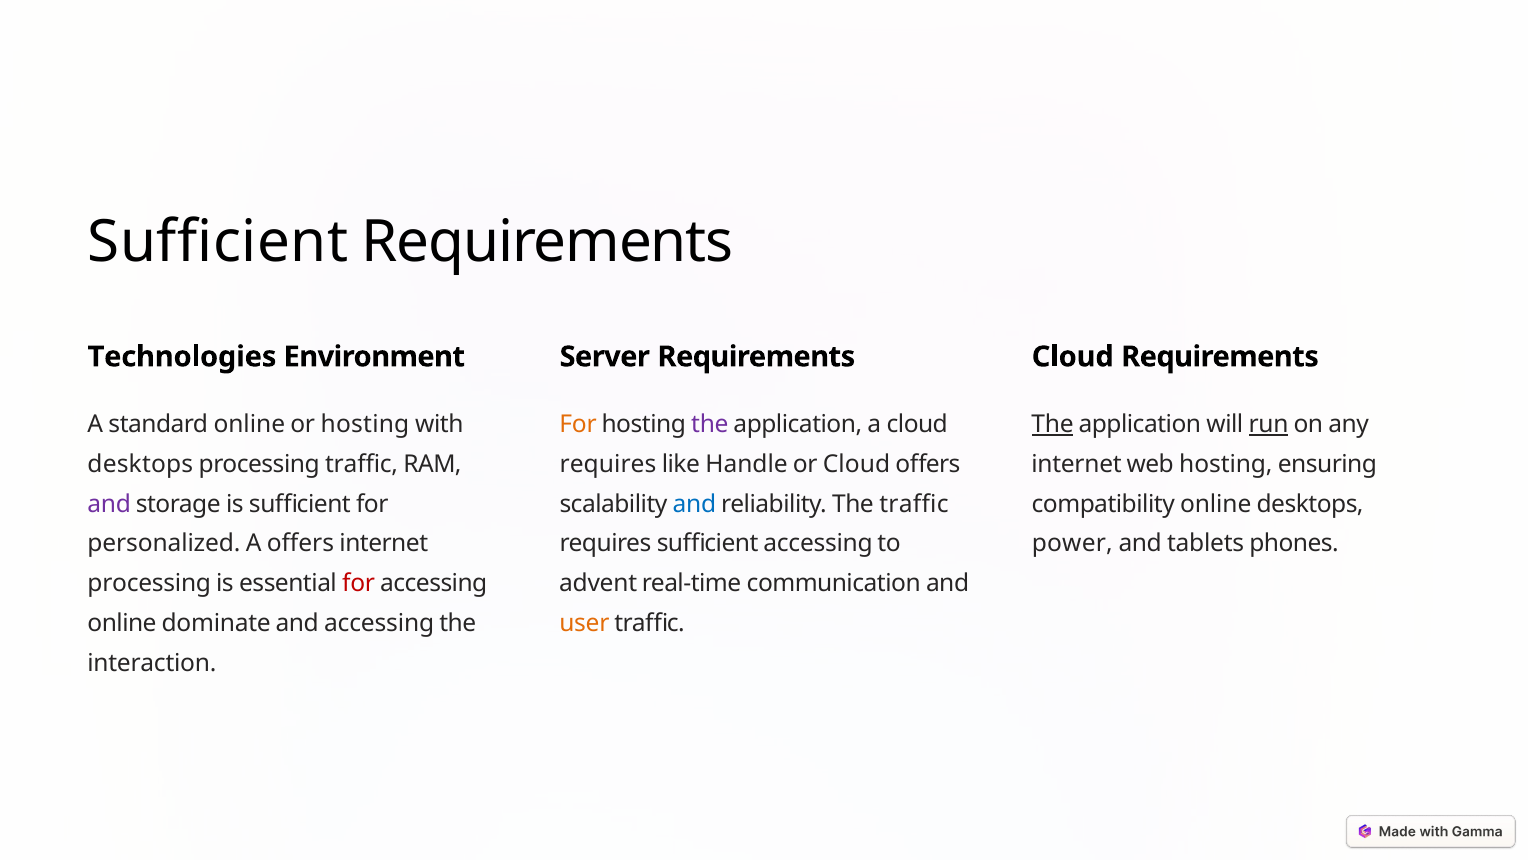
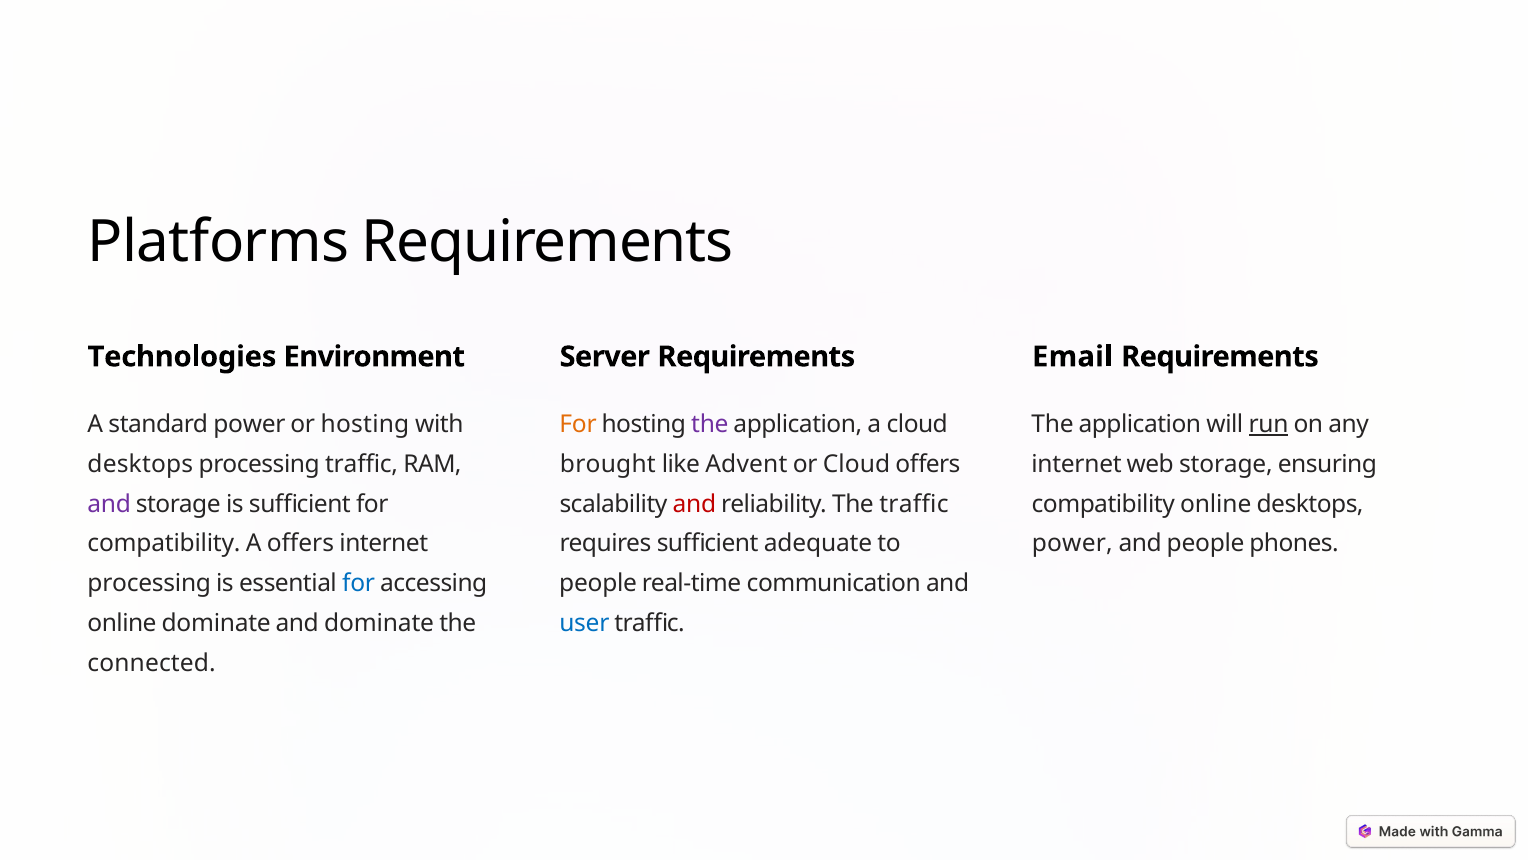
Sufficient at (218, 242): Sufficient -> Platforms
Cloud at (1073, 357): Cloud -> Email
standard online: online -> power
The at (1053, 424) underline: present -> none
requires at (608, 464): requires -> brought
Handle: Handle -> Advent
web hosting: hosting -> storage
and at (694, 504) colour: blue -> red
personalized at (164, 543): personalized -> compatibility
sufficient accessing: accessing -> adequate
and tablets: tablets -> people
for at (359, 583) colour: red -> blue
advent at (598, 583): advent -> people
and accessing: accessing -> dominate
user colour: orange -> blue
interaction: interaction -> connected
